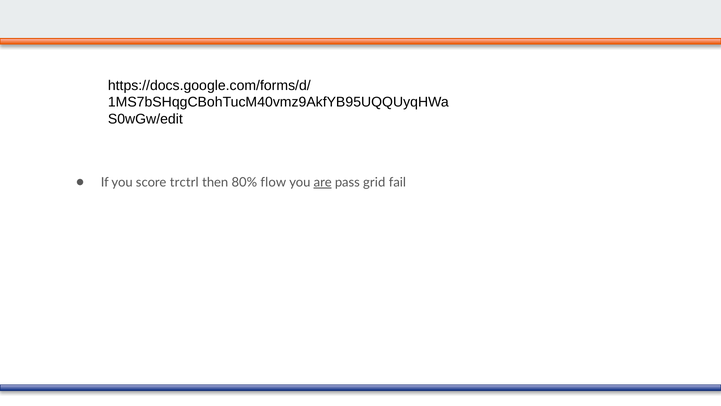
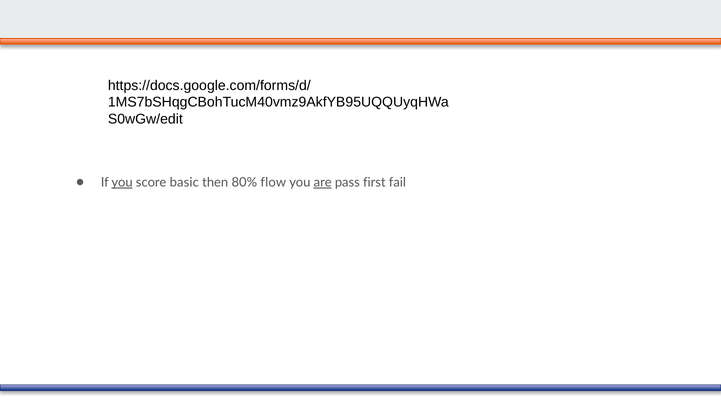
you at (122, 182) underline: none -> present
trctrl: trctrl -> basic
grid: grid -> first
